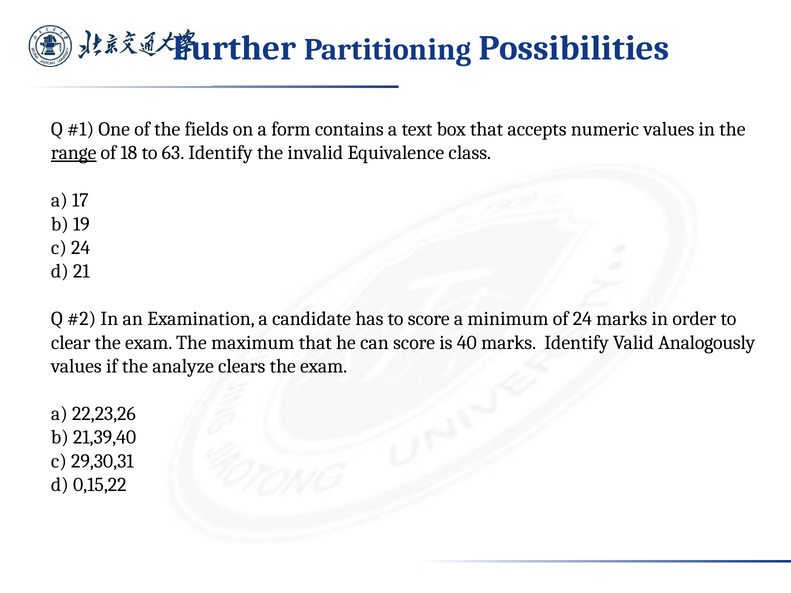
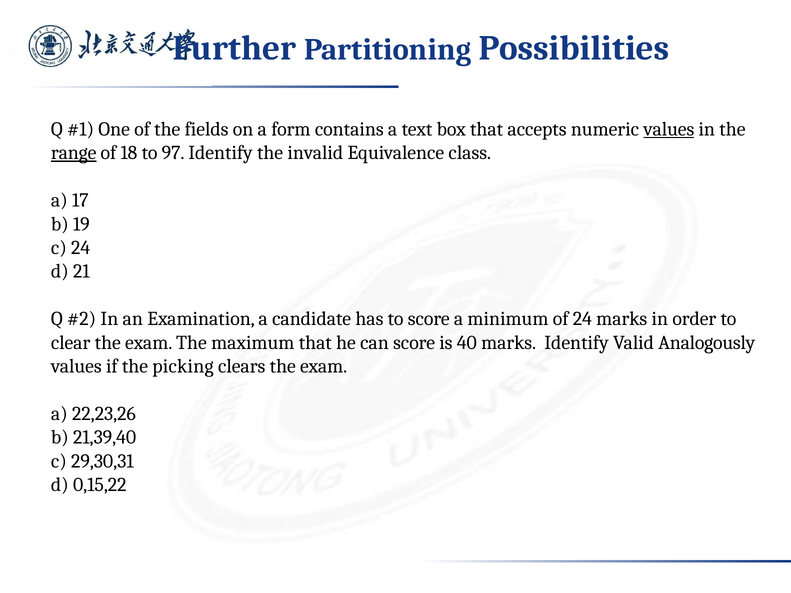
values at (669, 129) underline: none -> present
63: 63 -> 97
analyze: analyze -> picking
